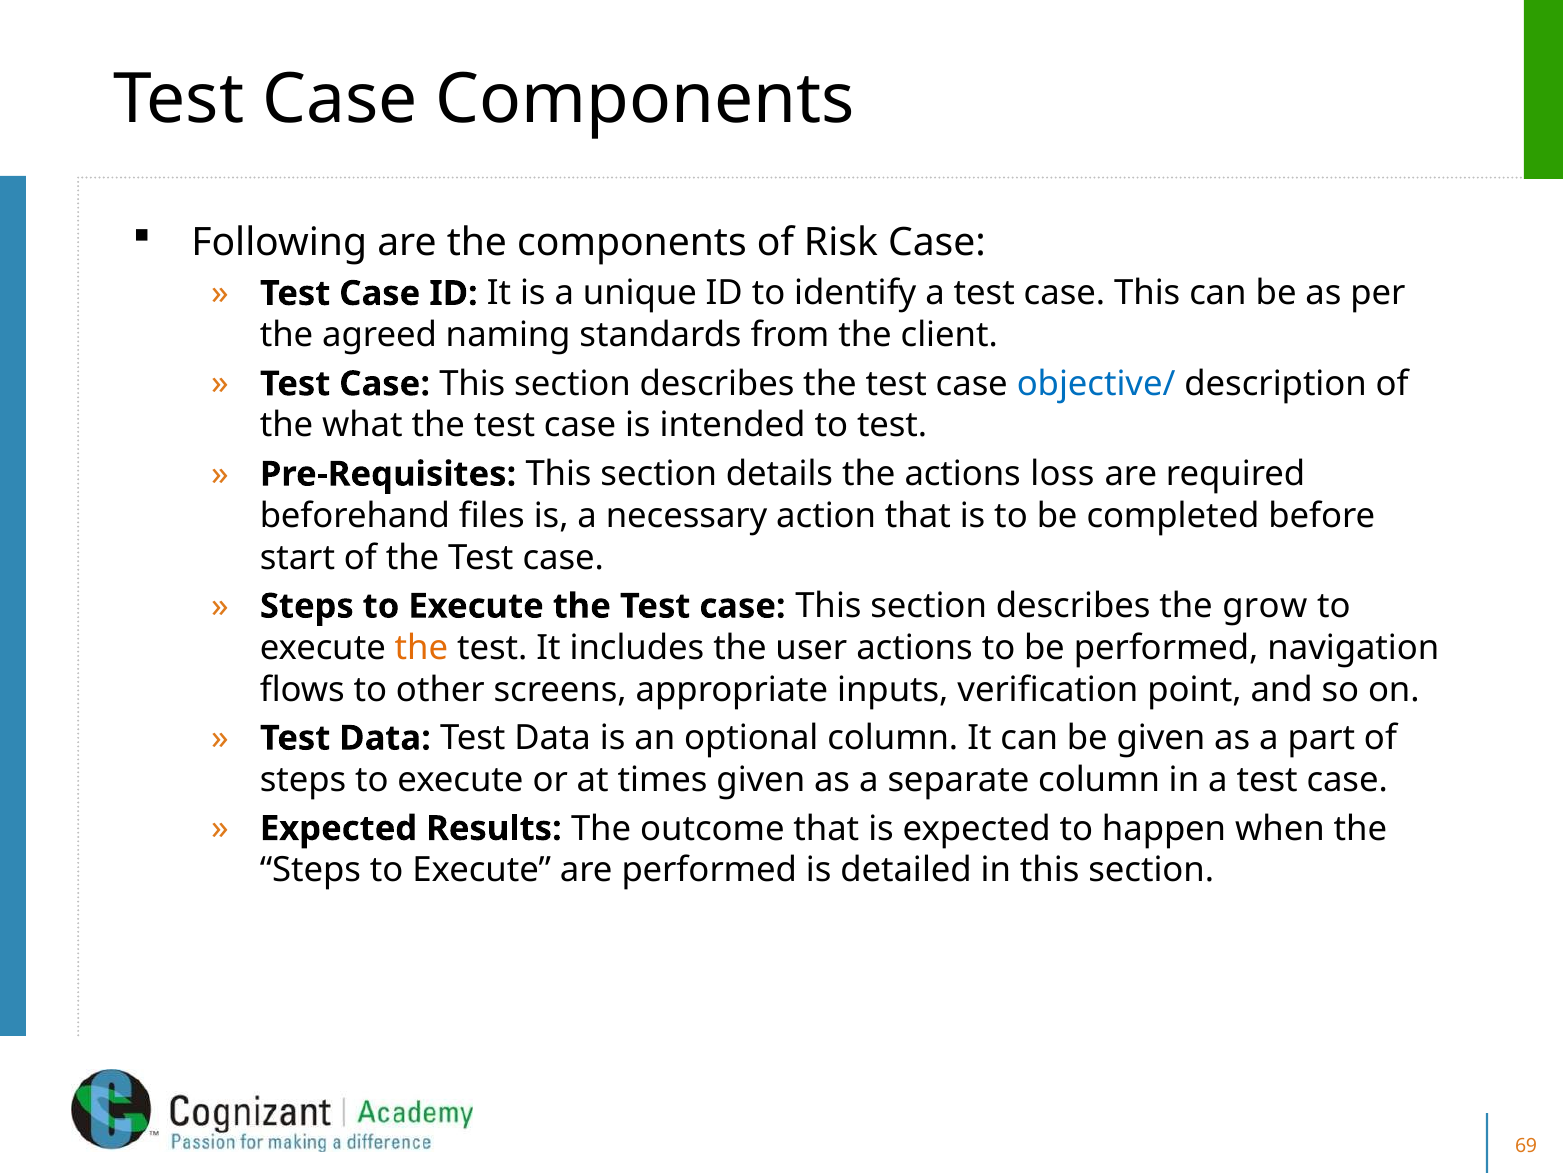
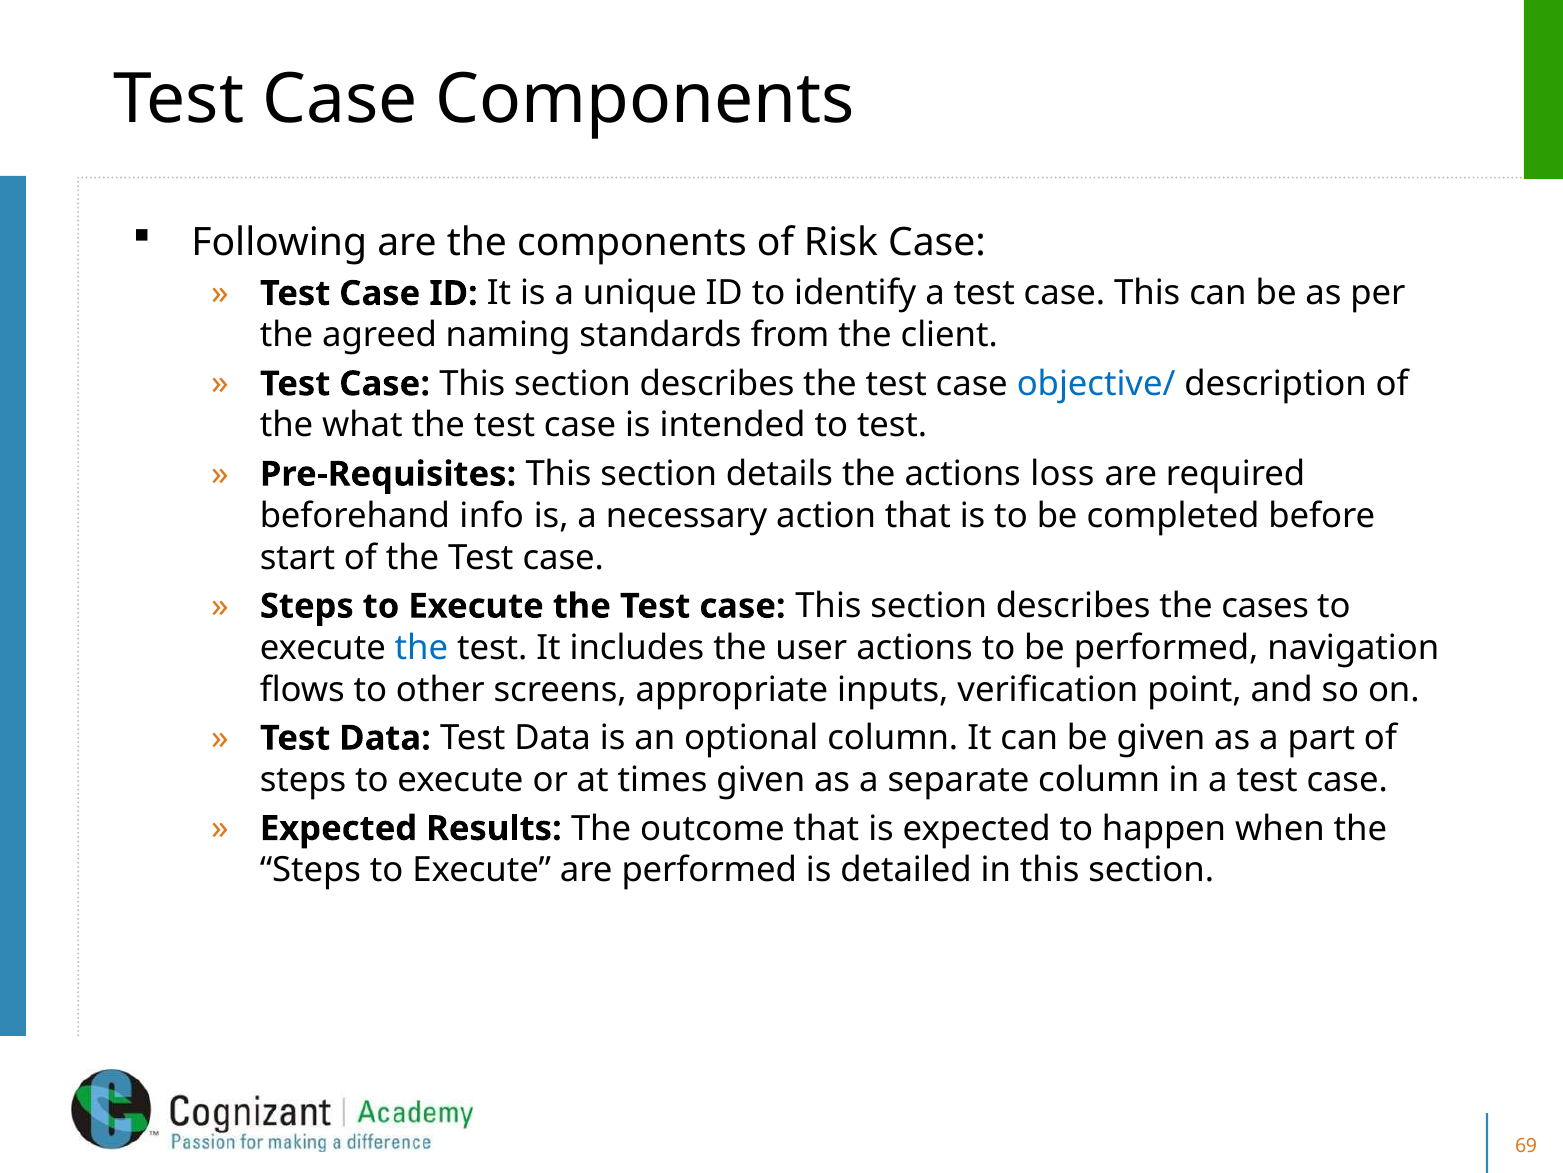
files: files -> info
grow: grow -> cases
the at (421, 647) colour: orange -> blue
